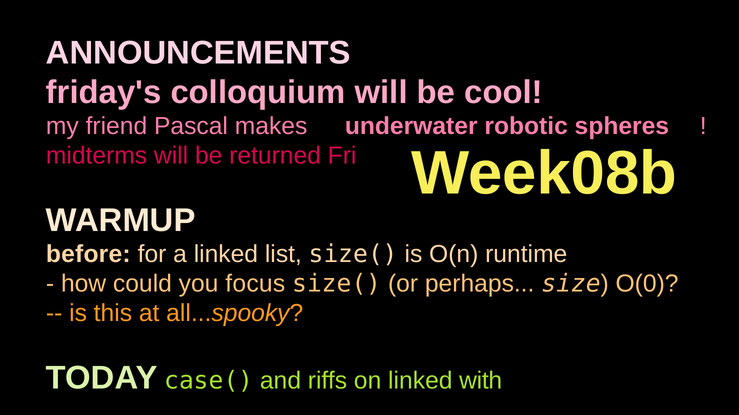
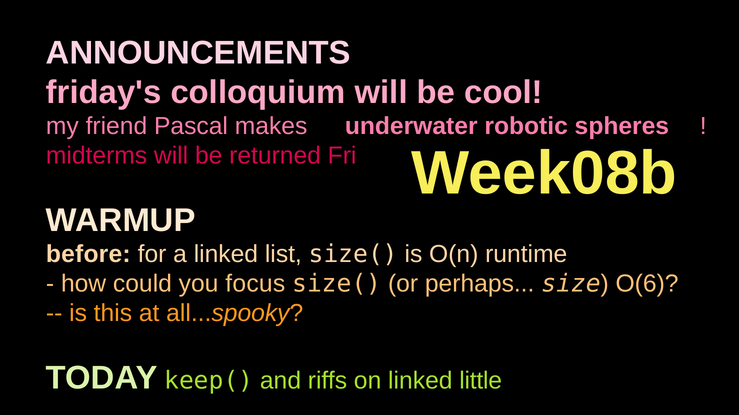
O(0: O(0 -> O(6
case(: case( -> keep(
with: with -> little
